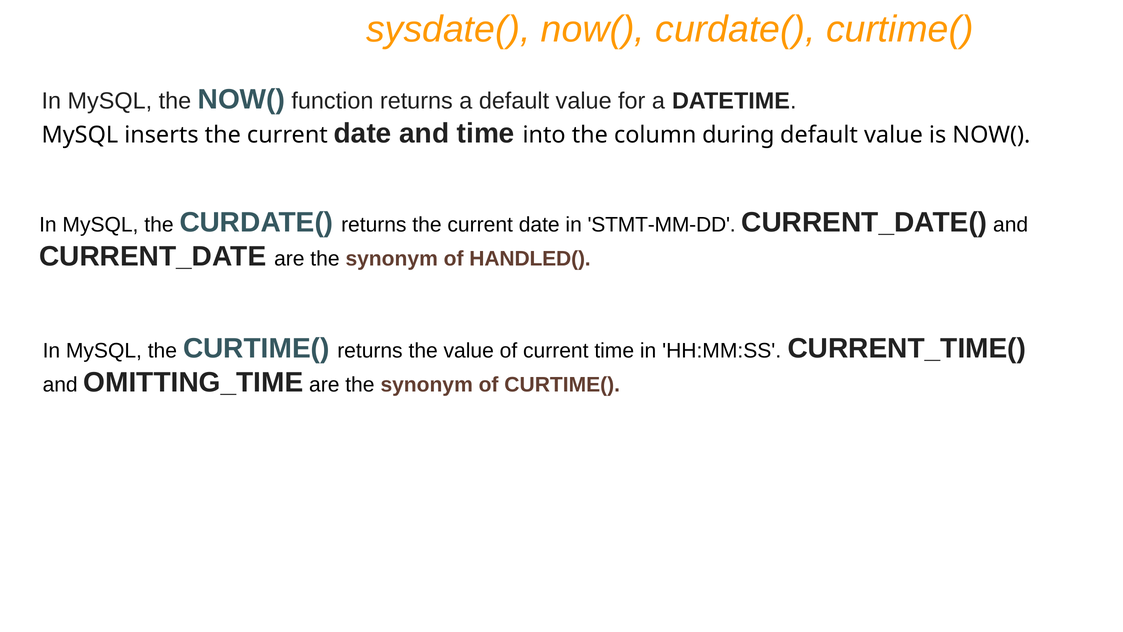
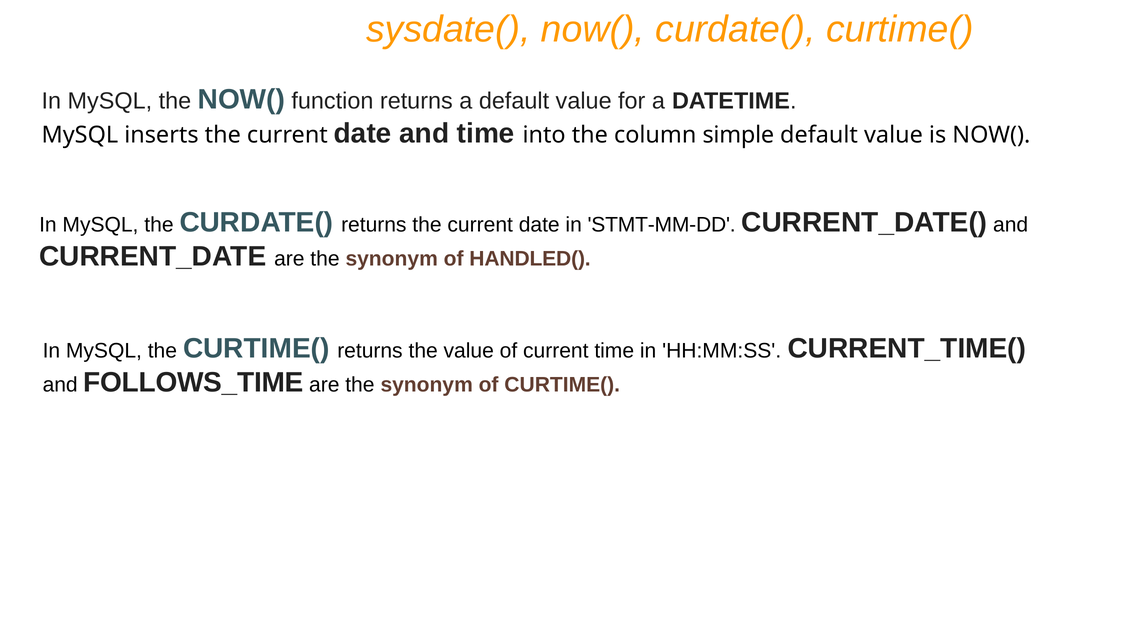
during: during -> simple
OMITTING_TIME: OMITTING_TIME -> FOLLOWS_TIME
